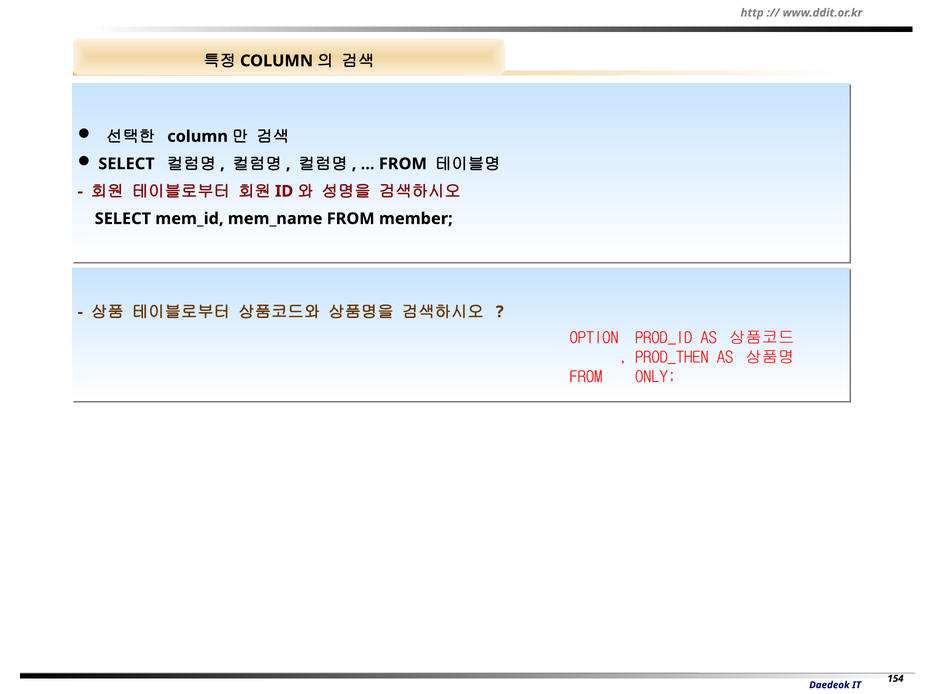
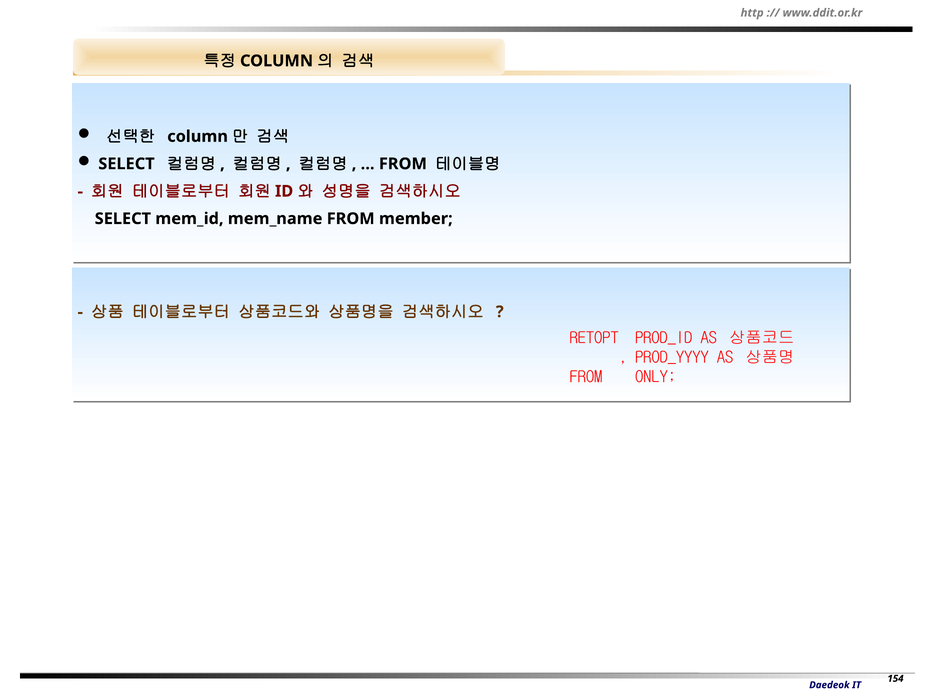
OPTION: OPTION -> RETOPT
PROD_THEN: PROD_THEN -> PROD_YYYY
